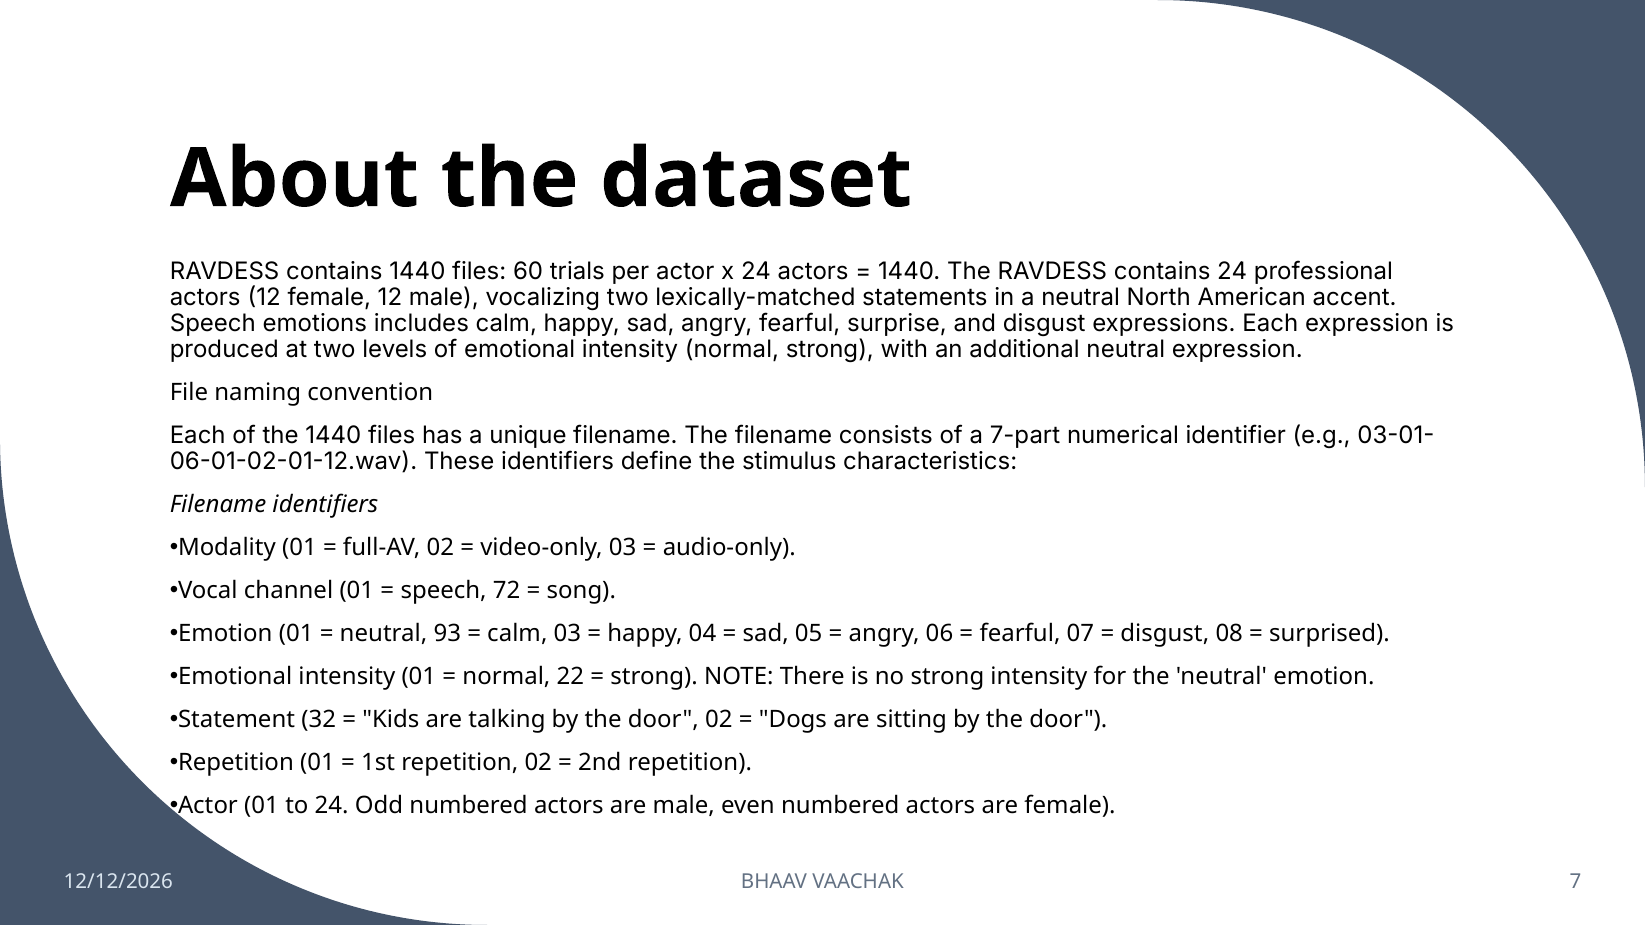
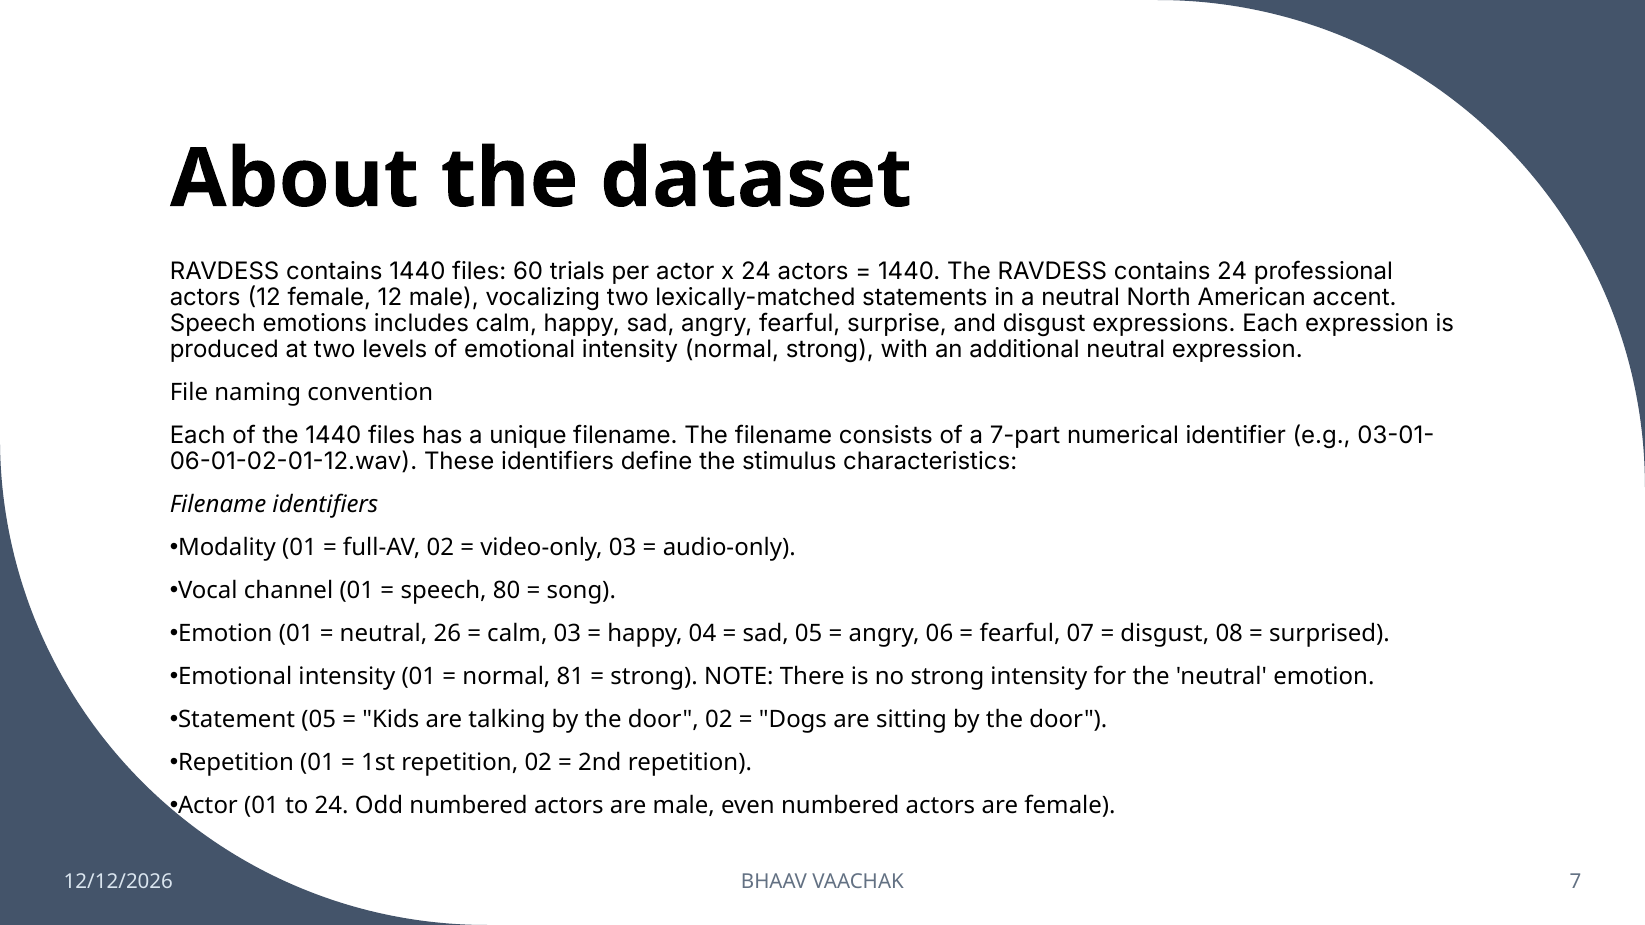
72: 72 -> 80
93: 93 -> 26
22: 22 -> 81
Statement 32: 32 -> 05
